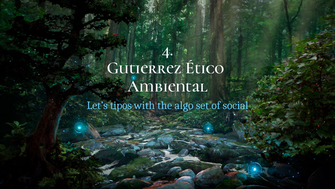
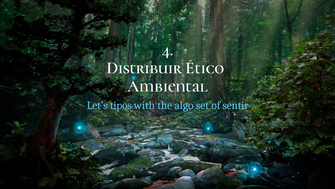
Gutierrez: Gutierrez -> Distribuir
social: social -> sentir
